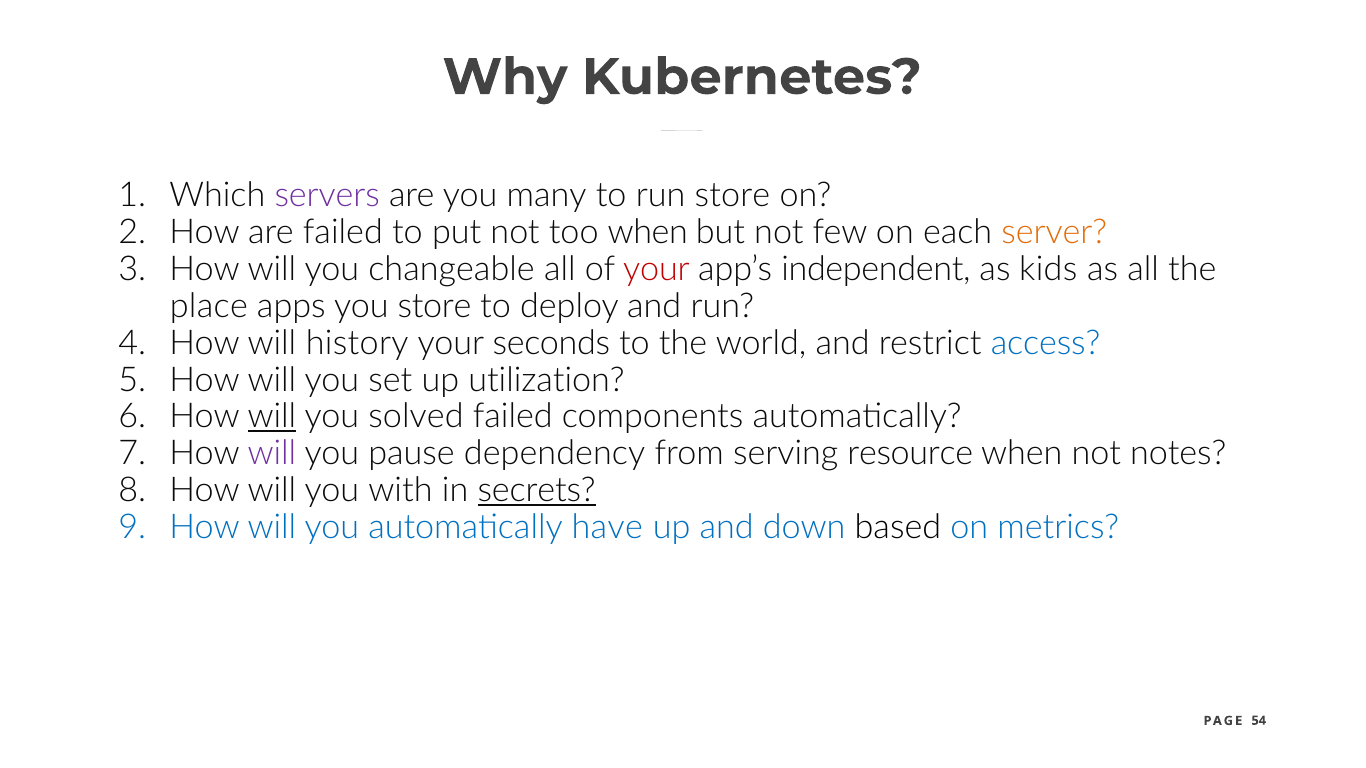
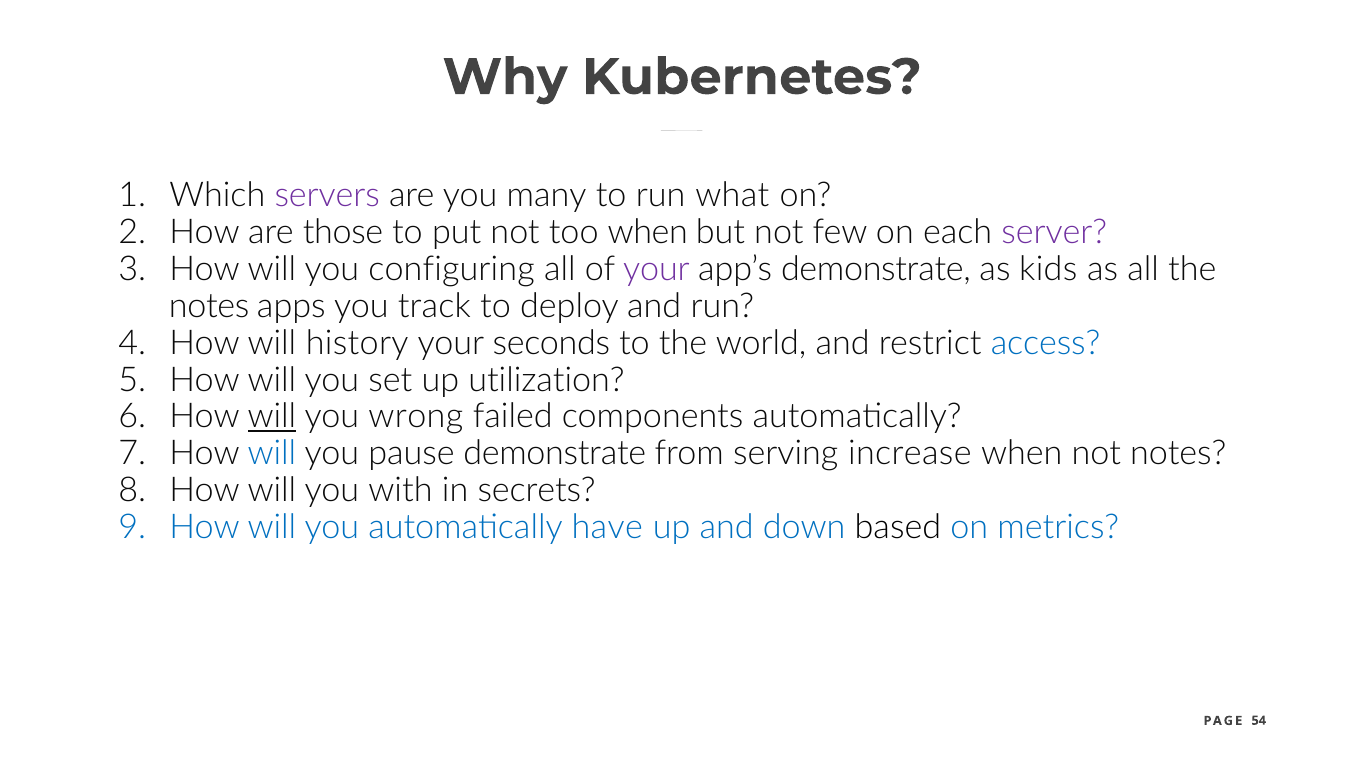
run store: store -> what
are failed: failed -> those
server colour: orange -> purple
changeable: changeable -> configuring
your at (656, 269) colour: red -> purple
app’s independent: independent -> demonstrate
place at (209, 306): place -> notes
you store: store -> track
solved: solved -> wrong
will at (272, 454) colour: purple -> blue
pause dependency: dependency -> demonstrate
resource: resource -> increase
secrets underline: present -> none
